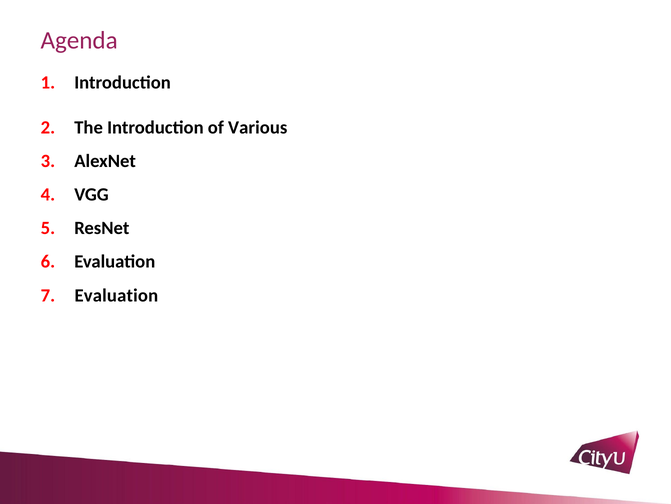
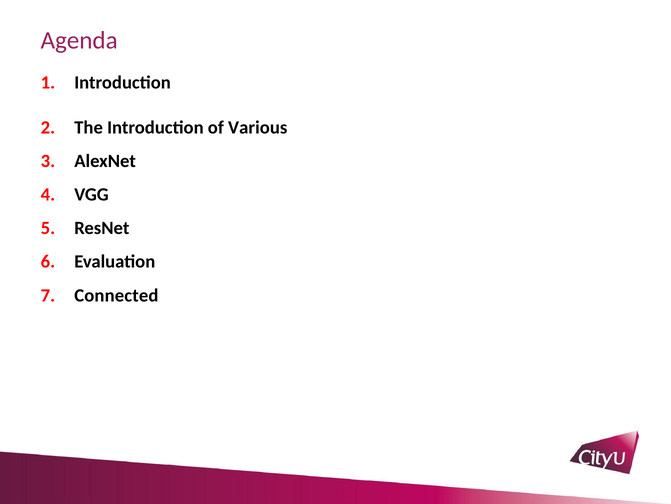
Evaluation at (116, 295): Evaluation -> Connected
